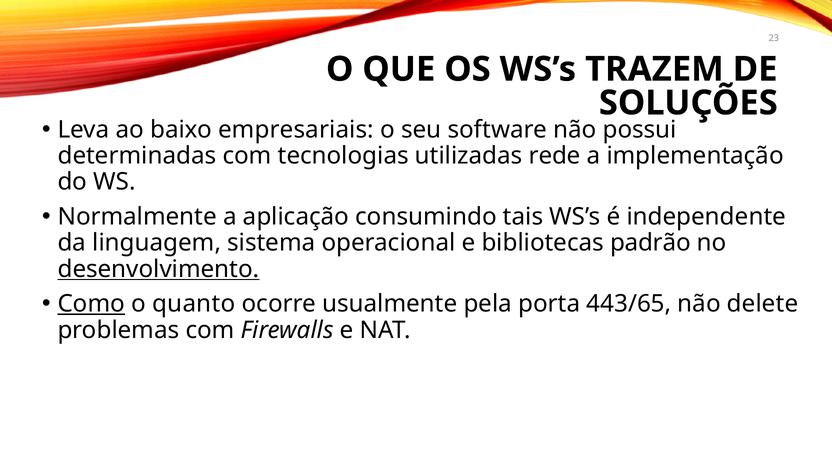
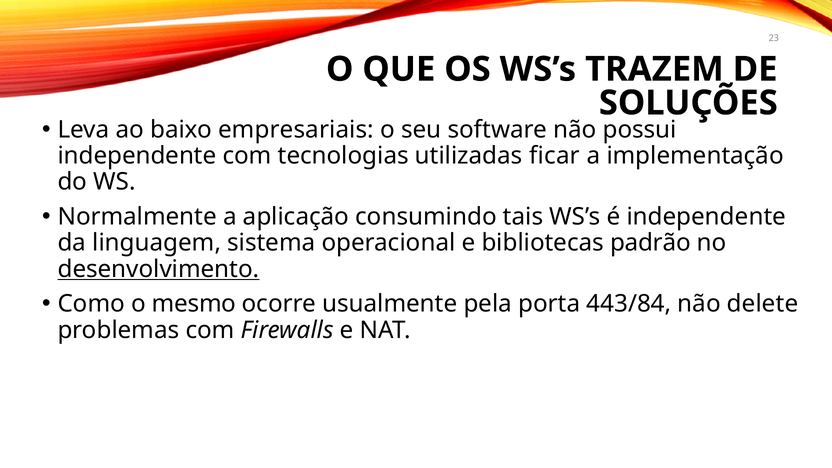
determinadas at (137, 156): determinadas -> independente
rede: rede -> ficar
Como underline: present -> none
quanto: quanto -> mesmo
443/65: 443/65 -> 443/84
